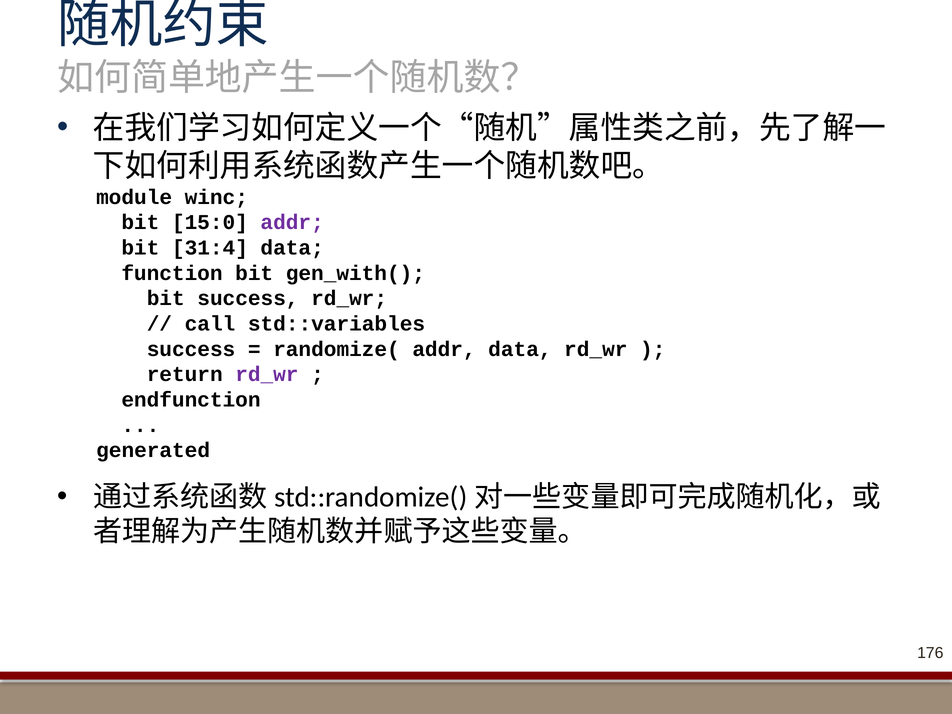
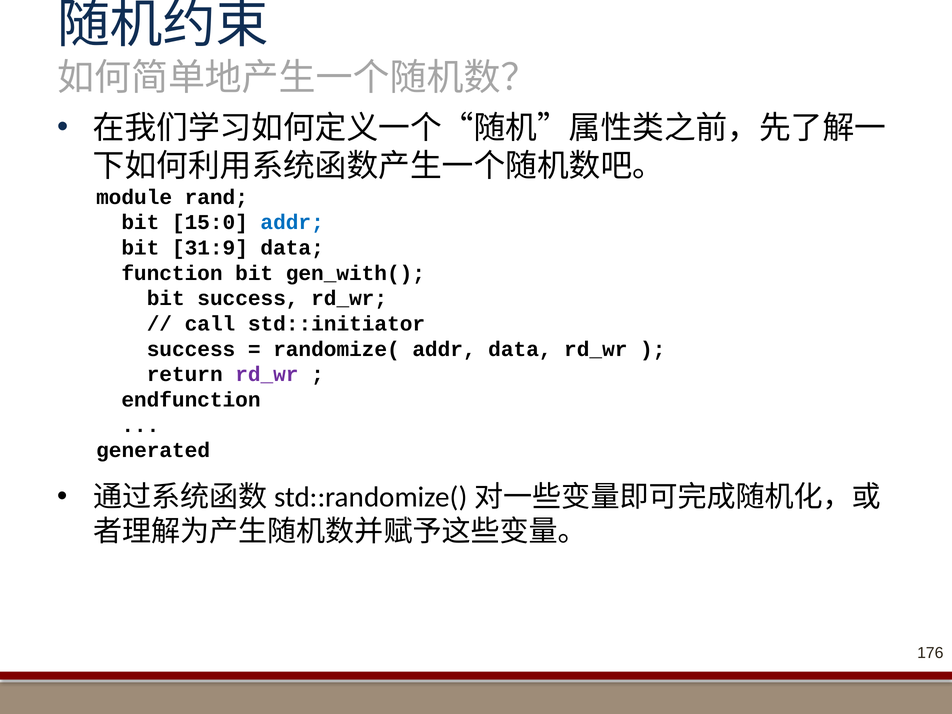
winc: winc -> rand
addr at (292, 222) colour: purple -> blue
31:4: 31:4 -> 31:9
std::variables: std::variables -> std::initiator
